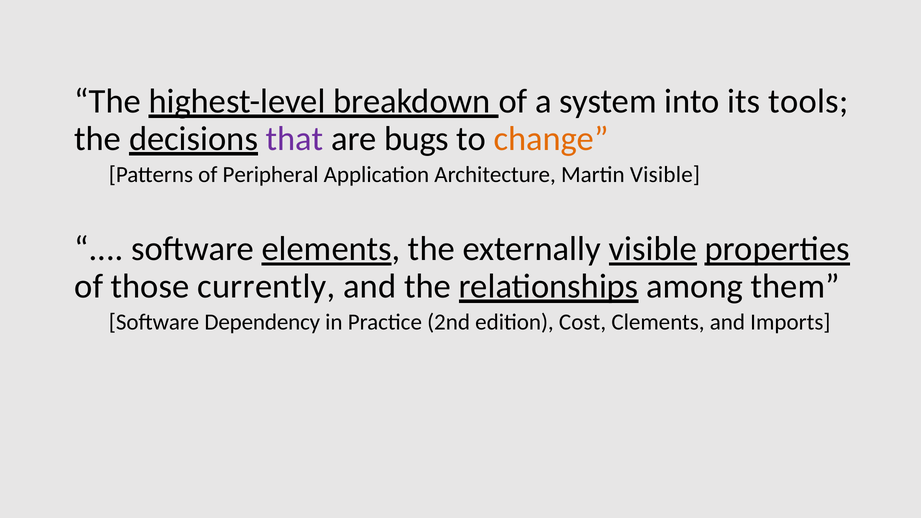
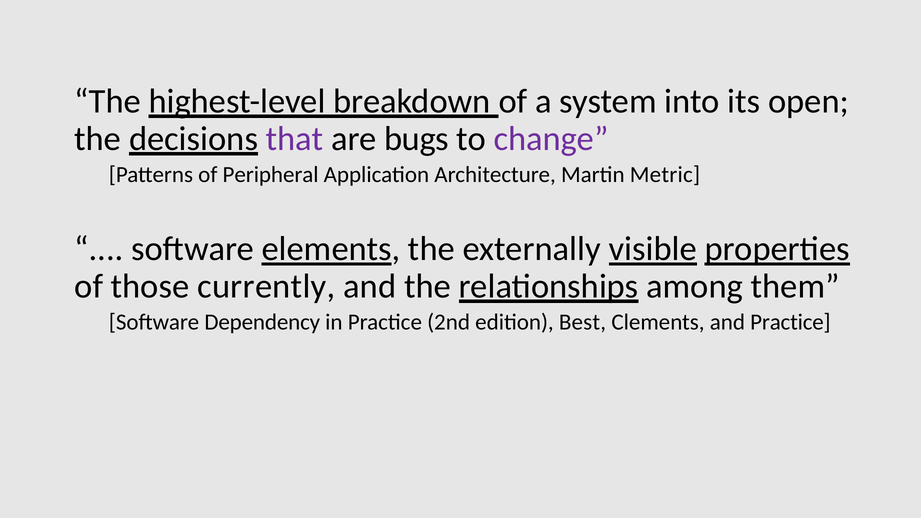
tools: tools -> open
change colour: orange -> purple
Martin Visible: Visible -> Metric
Cost: Cost -> Best
and Imports: Imports -> Practice
